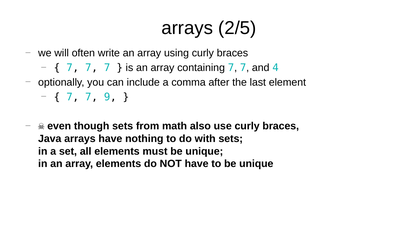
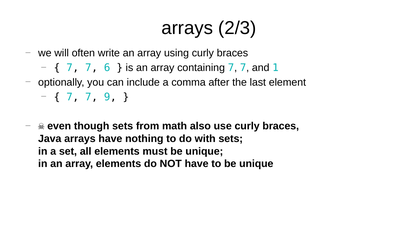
2/5: 2/5 -> 2/3
7 7 7: 7 -> 6
4: 4 -> 1
